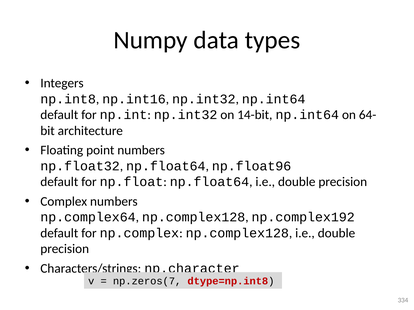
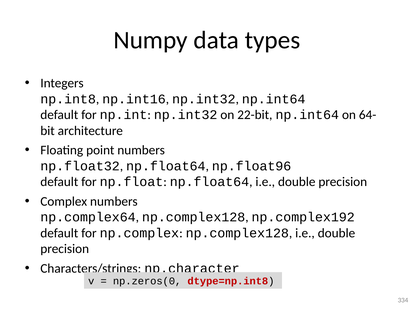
14-bit: 14-bit -> 22-bit
np.zeros(7: np.zeros(7 -> np.zeros(0
